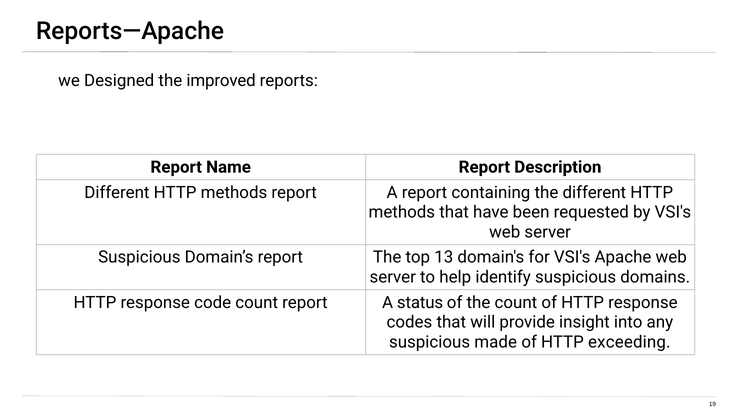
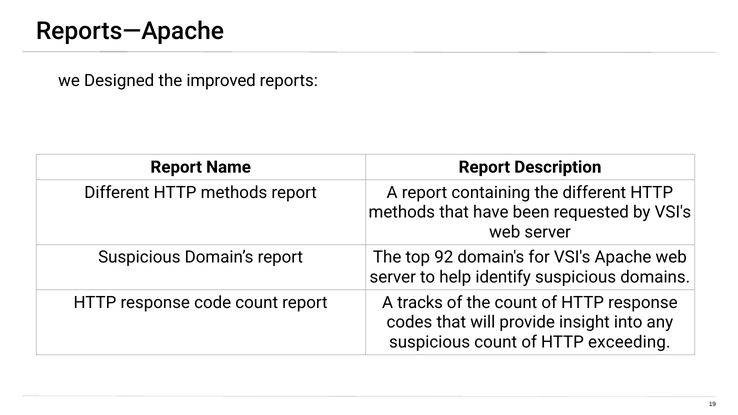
13: 13 -> 92
status: status -> tracks
suspicious made: made -> count
